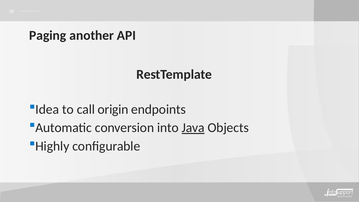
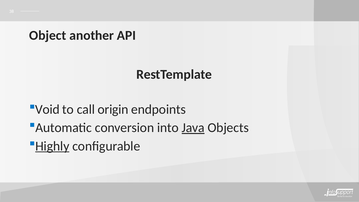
Paging: Paging -> Object
Idea: Idea -> Void
Highly underline: none -> present
